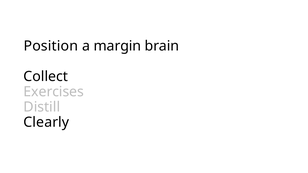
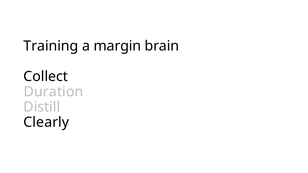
Position: Position -> Training
Exercises: Exercises -> Duration
